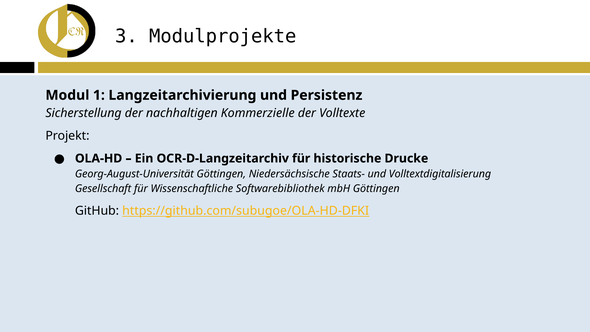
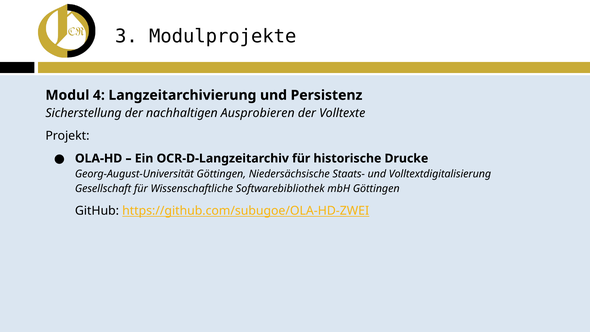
1: 1 -> 4
Kommerzielle: Kommerzielle -> Ausprobieren
https://github.com/subugoe/OLA-HD-DFKI: https://github.com/subugoe/OLA-HD-DFKI -> https://github.com/subugoe/OLA-HD-ZWEI
